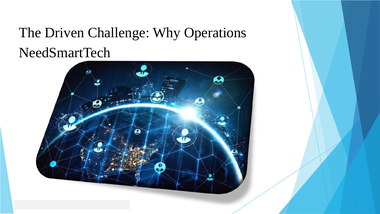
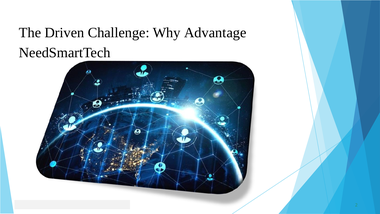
Operations: Operations -> Advantage
